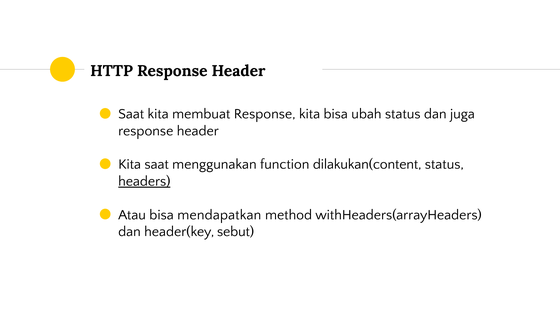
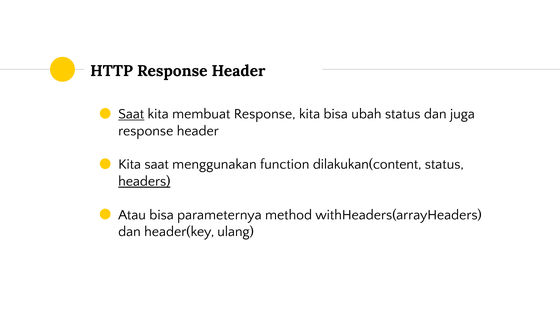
Saat at (131, 114) underline: none -> present
mendapatkan: mendapatkan -> parameternya
sebut: sebut -> ulang
